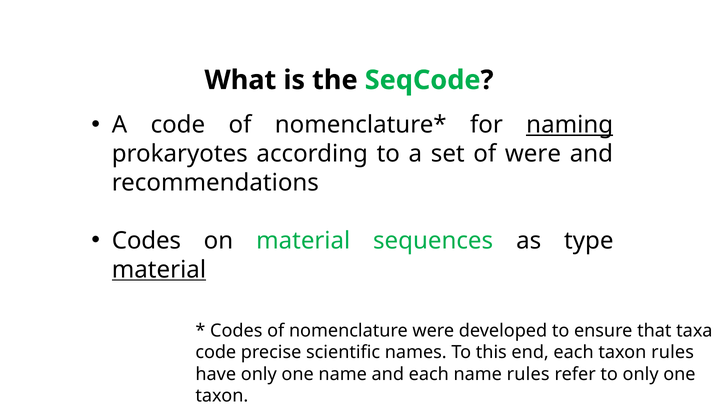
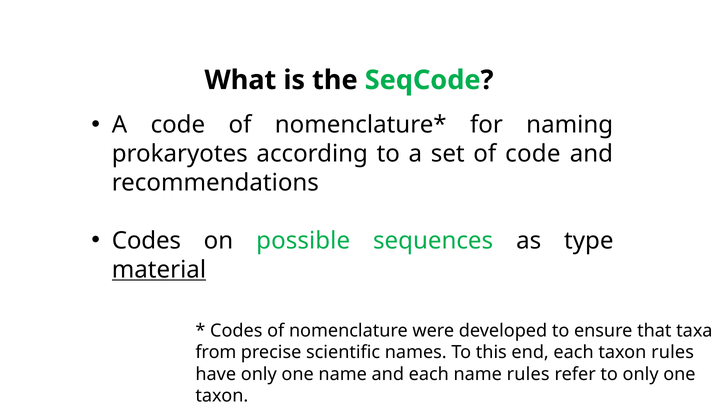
naming underline: present -> none
of were: were -> code
on material: material -> possible
code at (216, 352): code -> from
